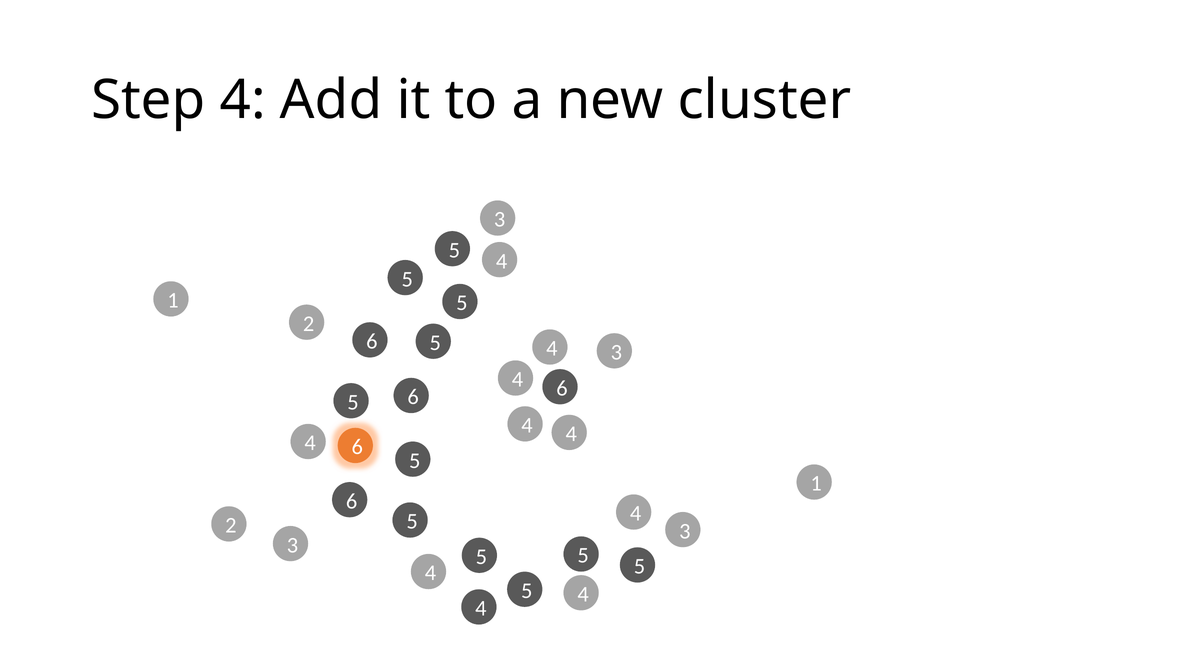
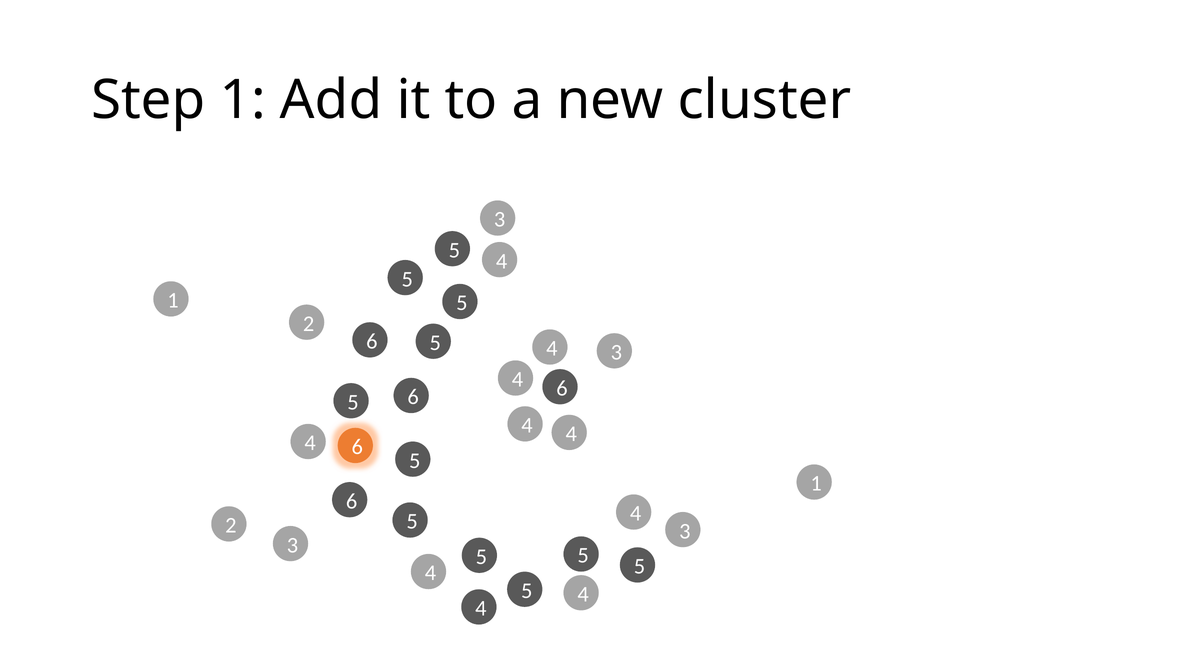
Step 4: 4 -> 1
